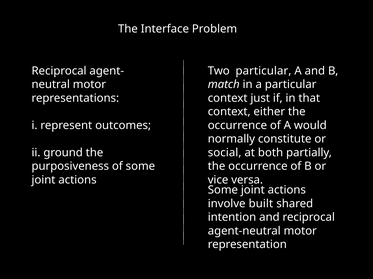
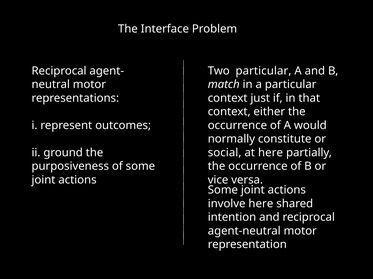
at both: both -> here
involve built: built -> here
